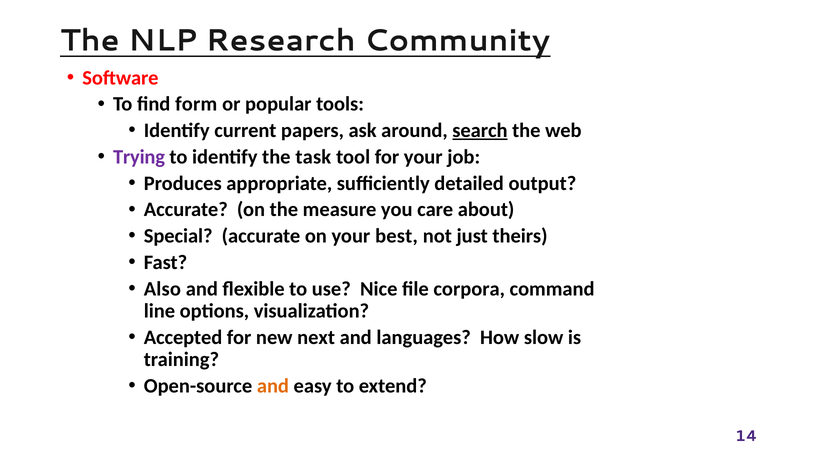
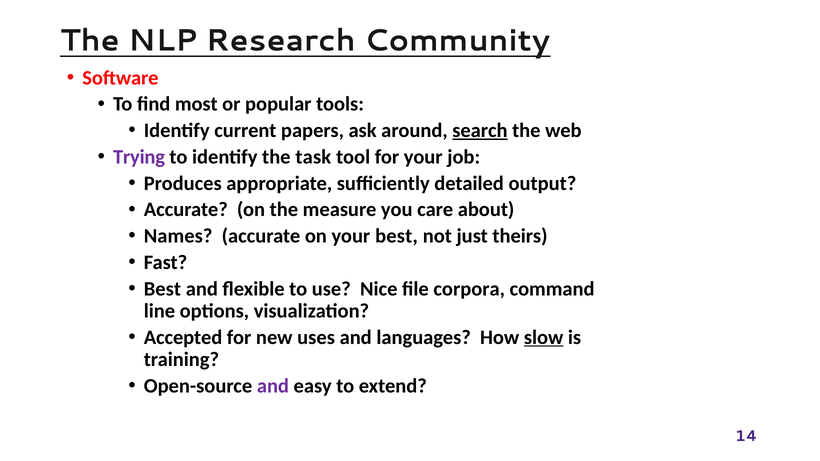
form: form -> most
Special: Special -> Names
Also at (162, 289): Also -> Best
next: next -> uses
slow underline: none -> present
and at (273, 386) colour: orange -> purple
